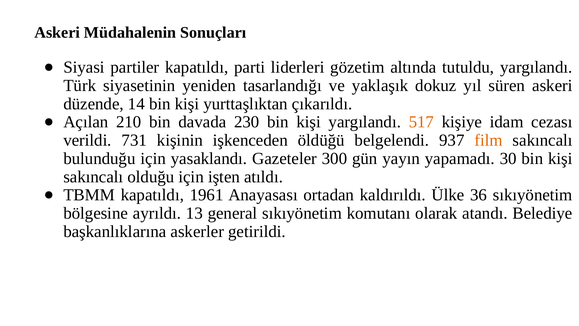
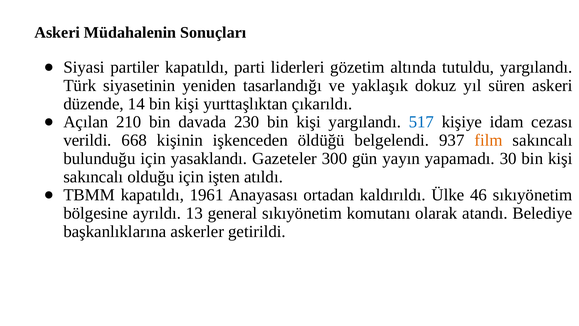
517 colour: orange -> blue
731: 731 -> 668
36: 36 -> 46
